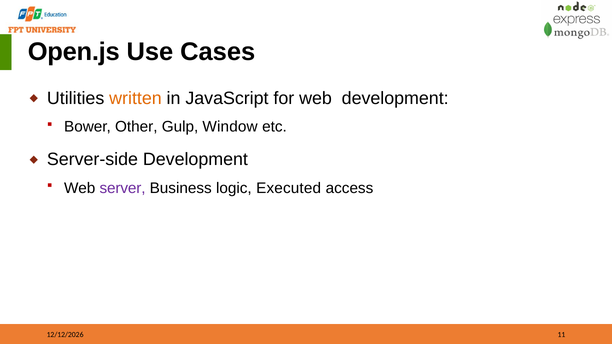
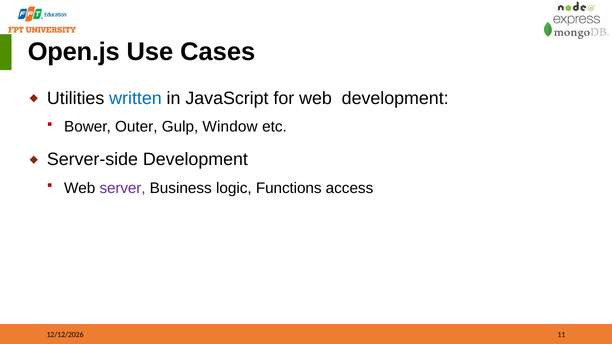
written colour: orange -> blue
Other: Other -> Outer
Executed: Executed -> Functions
